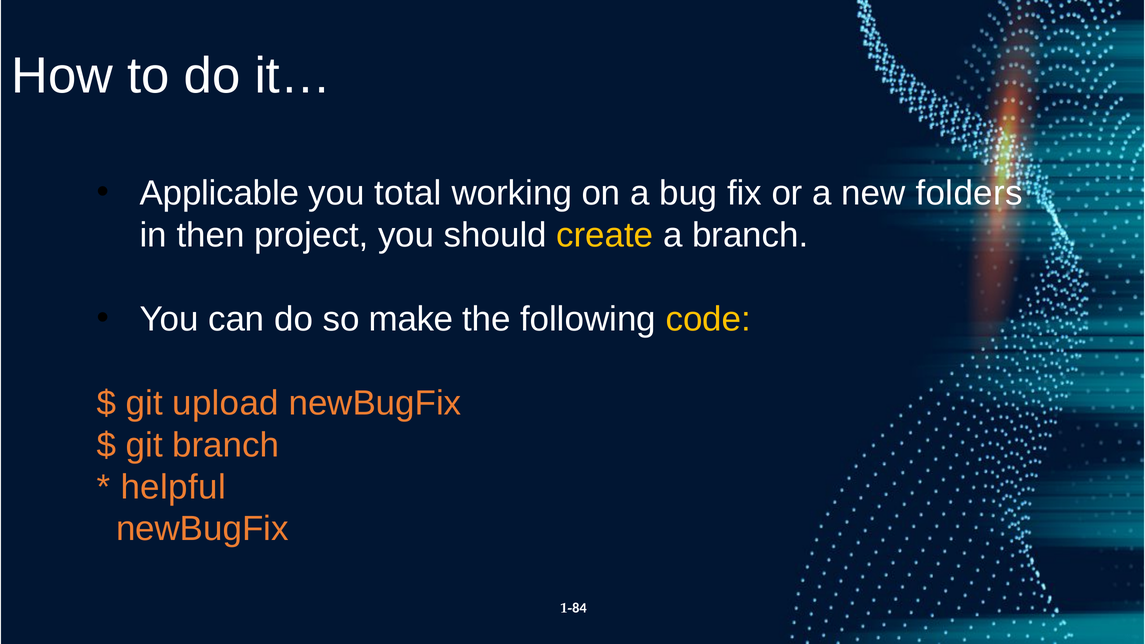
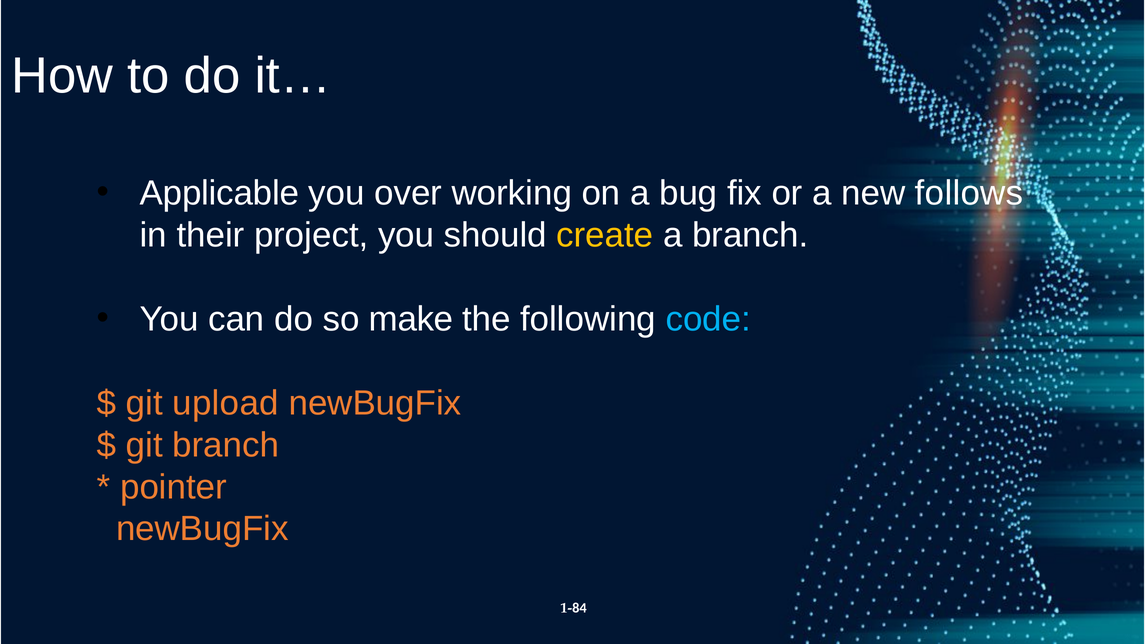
total: total -> over
folders: folders -> follows
then: then -> their
code colour: yellow -> light blue
helpful: helpful -> pointer
